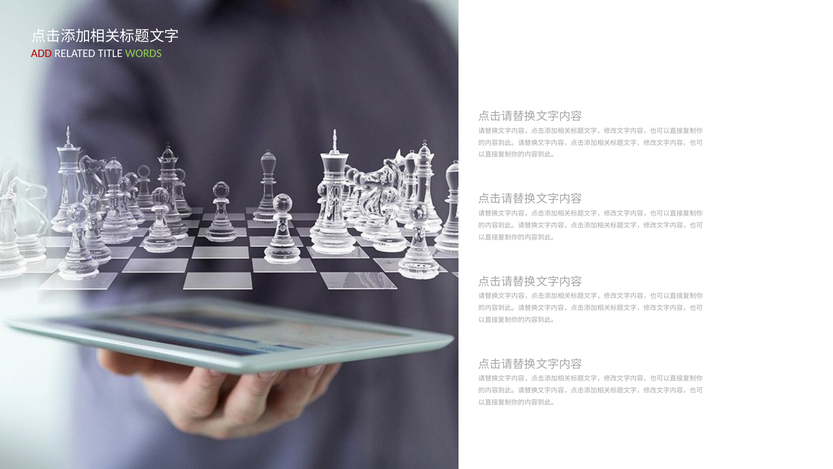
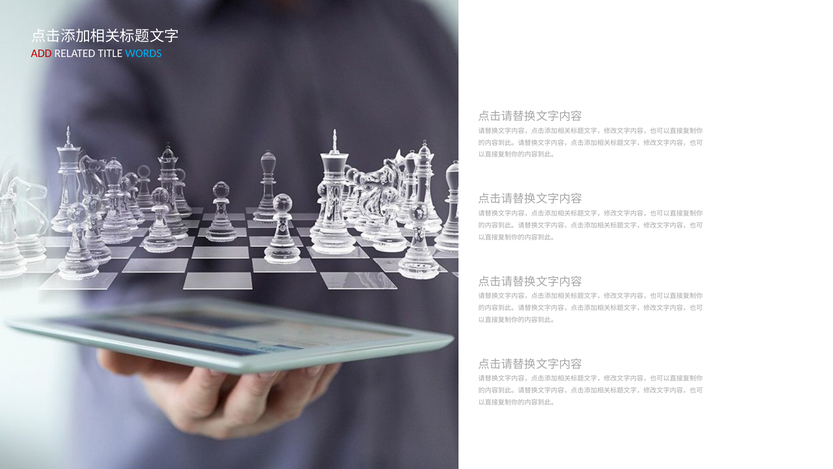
WORDS colour: light green -> light blue
